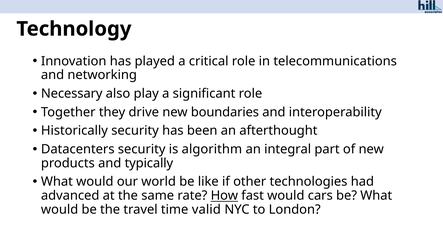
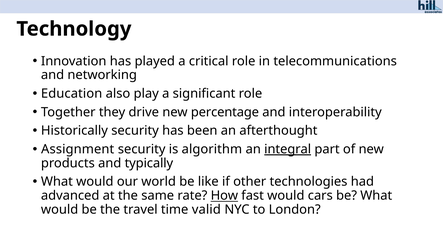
Necessary: Necessary -> Education
boundaries: boundaries -> percentage
Datacenters: Datacenters -> Assignment
integral underline: none -> present
